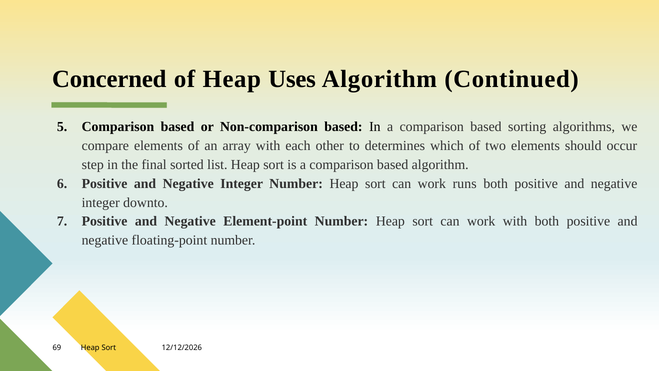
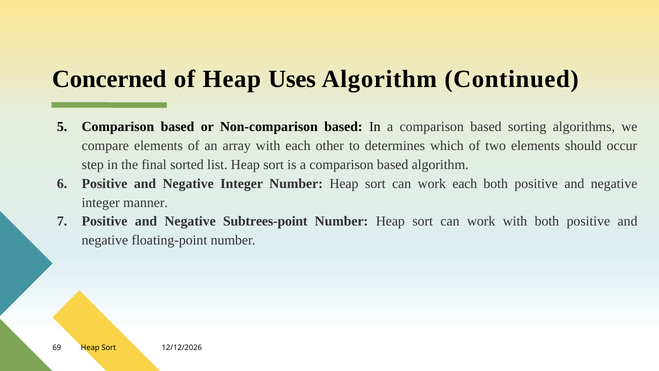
work runs: runs -> each
downto: downto -> manner
Element-point: Element-point -> Subtrees-point
